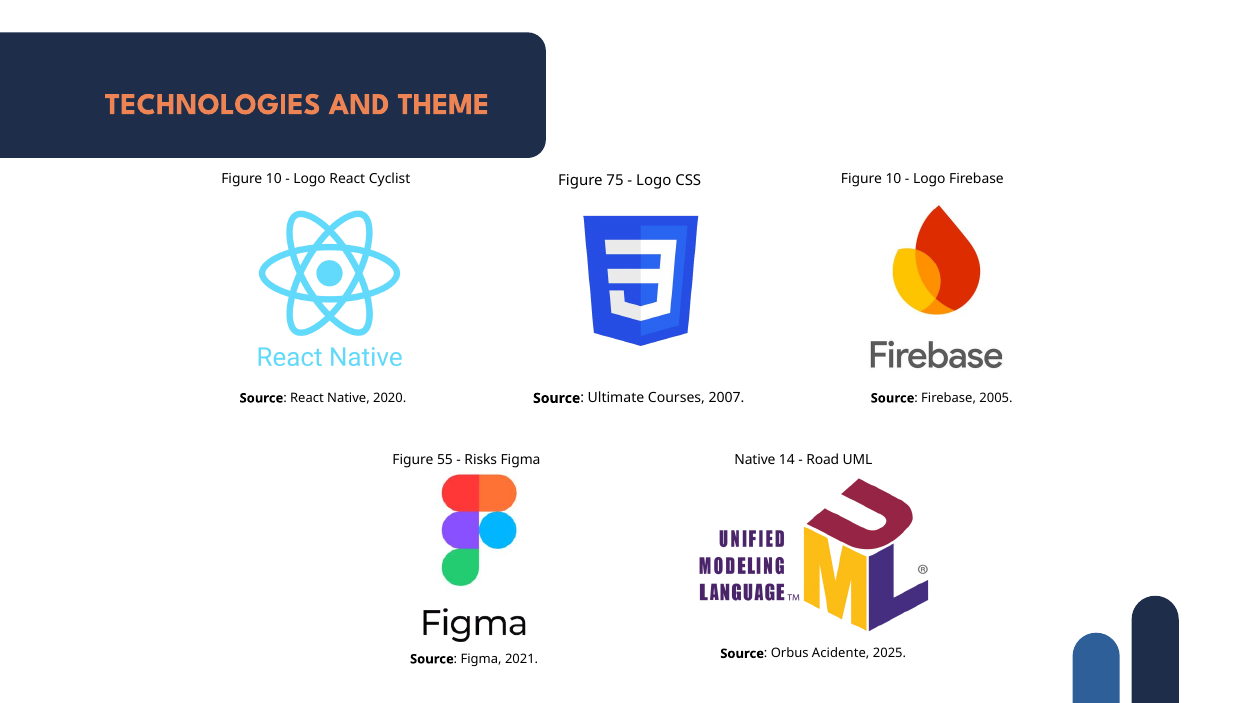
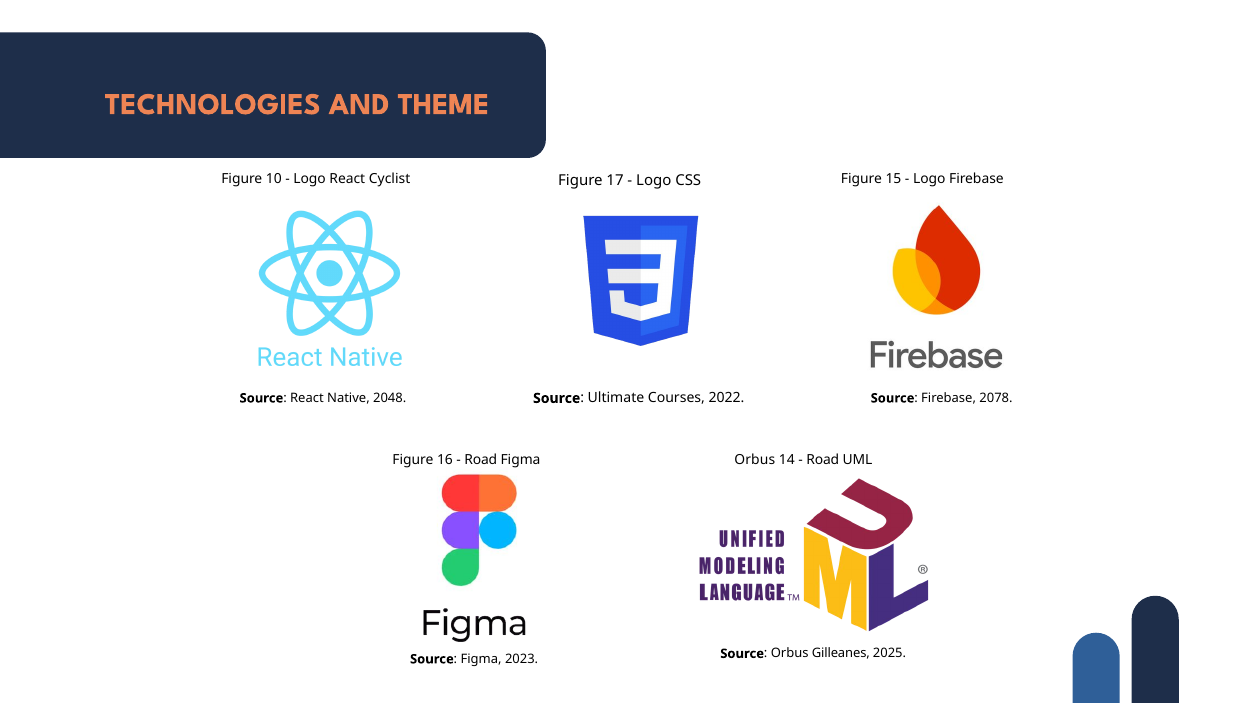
10 at (894, 179): 10 -> 15
75: 75 -> 17
2007: 2007 -> 2022
2020: 2020 -> 2048
2005: 2005 -> 2078
55: 55 -> 16
Risks at (481, 460): Risks -> Road
Native at (755, 460): Native -> Orbus
Acidente: Acidente -> Gilleanes
2021: 2021 -> 2023
